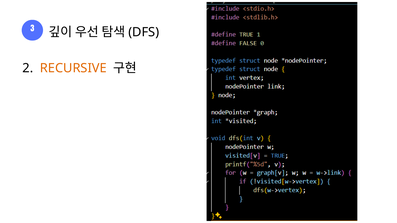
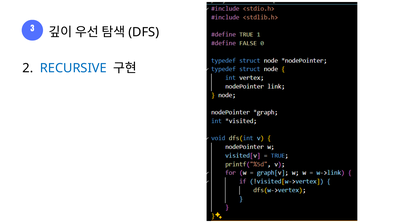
RECURSIVE colour: orange -> blue
